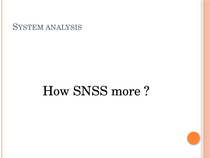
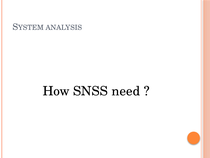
more: more -> need
